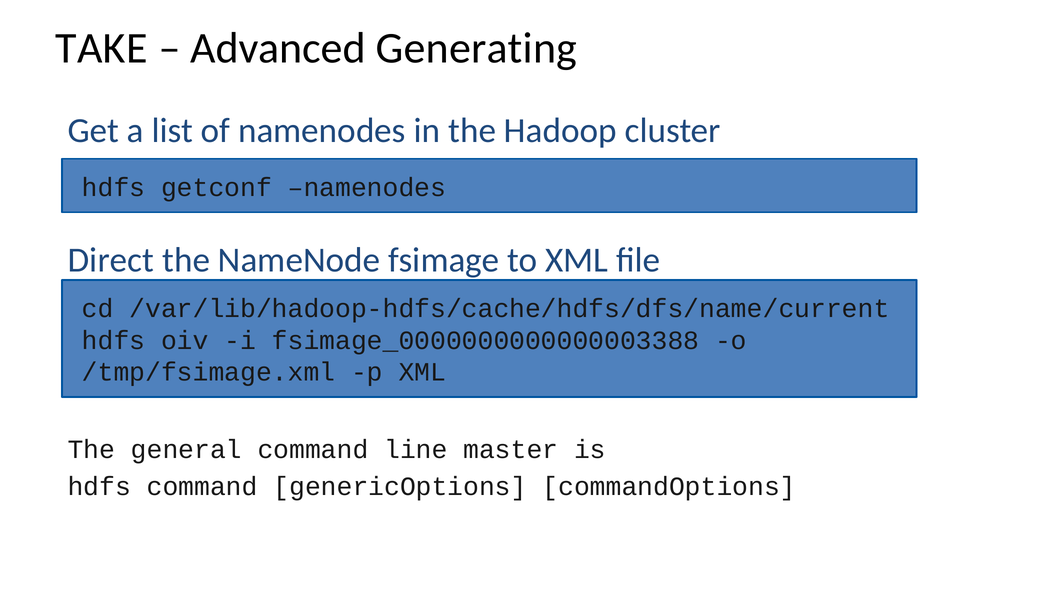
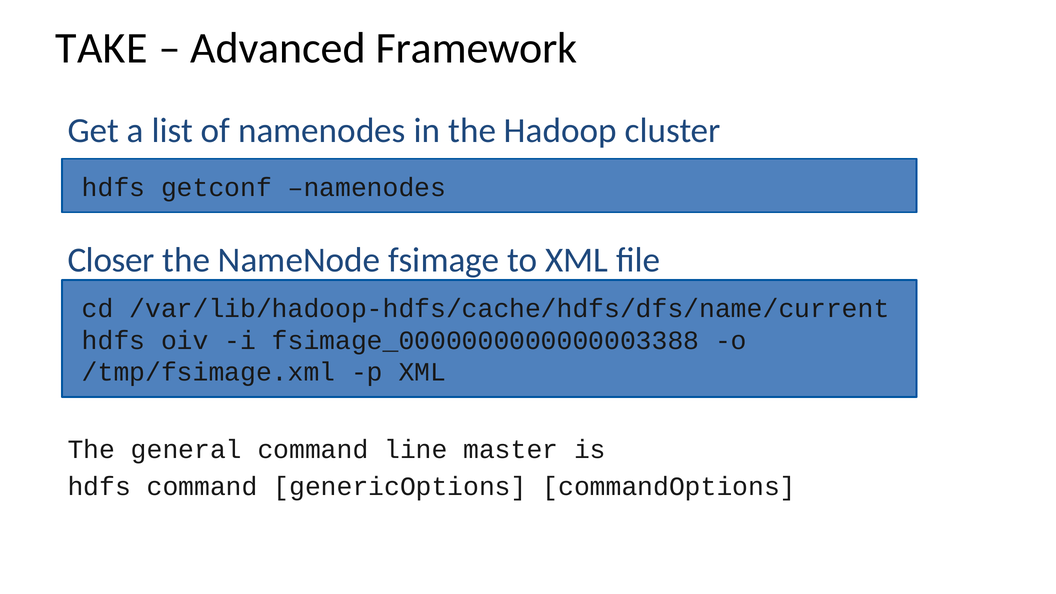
Generating: Generating -> Framework
Direct: Direct -> Closer
